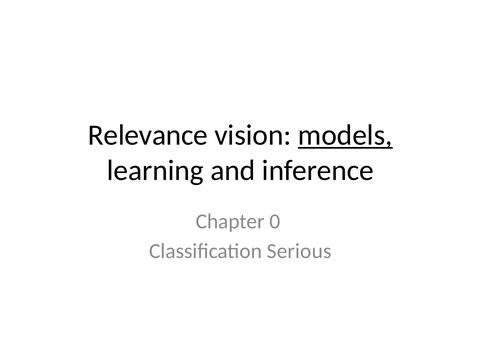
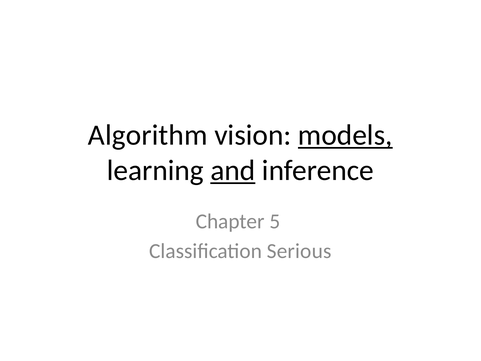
Relevance: Relevance -> Algorithm
and underline: none -> present
0: 0 -> 5
